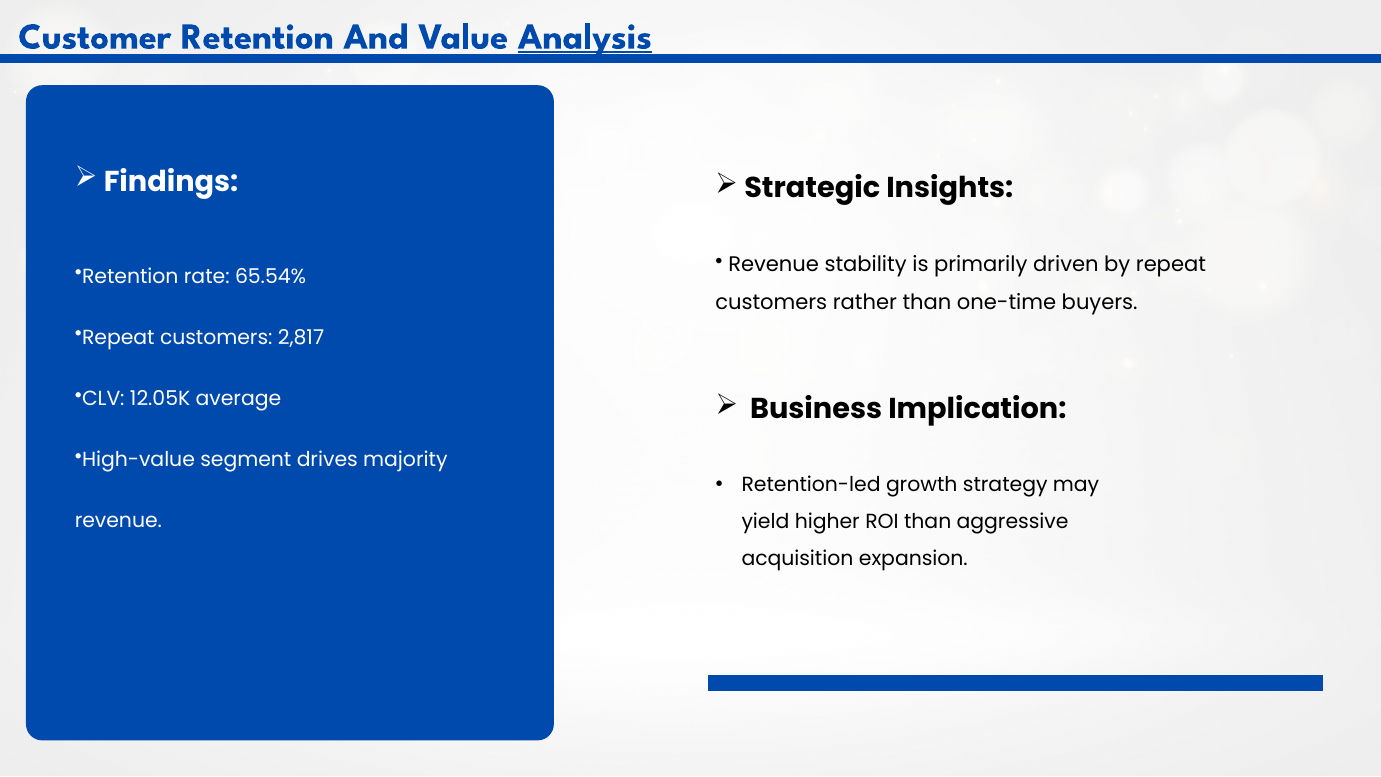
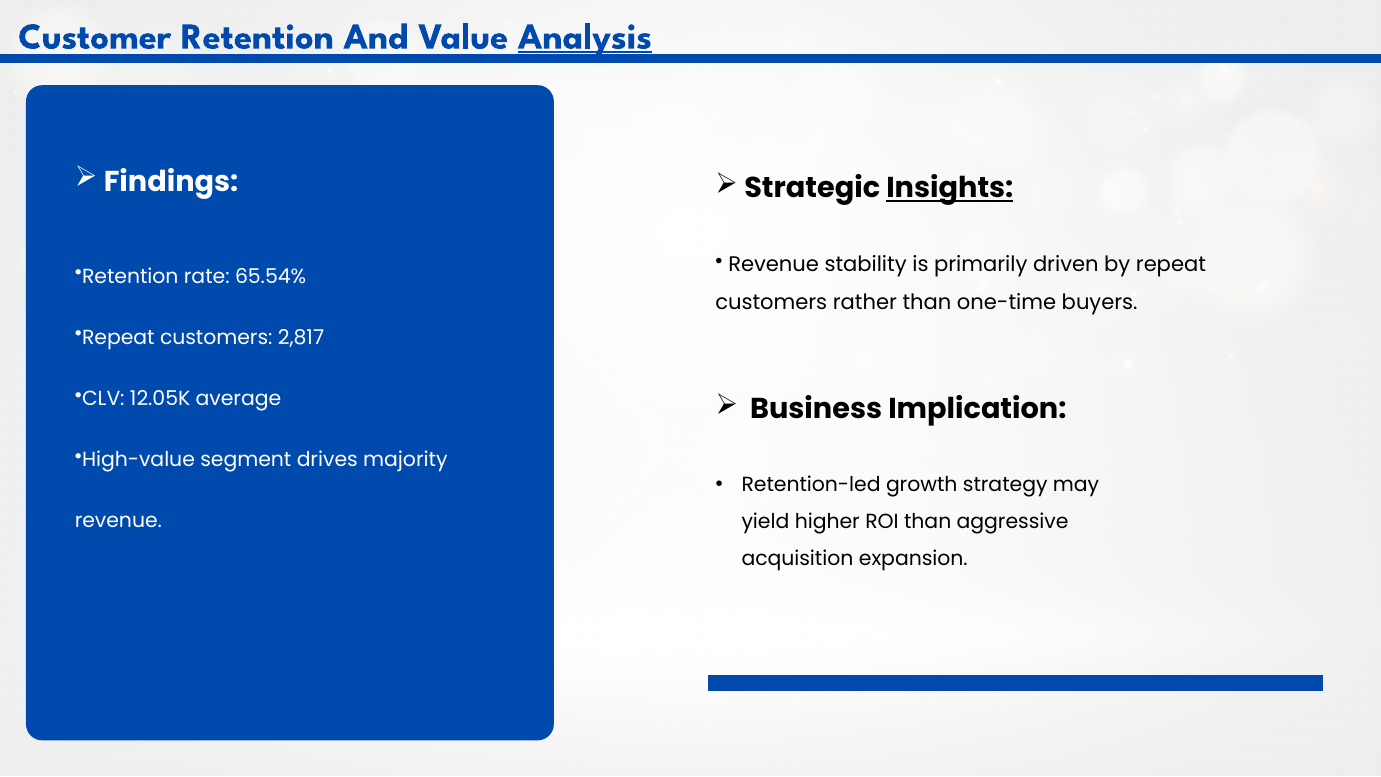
Insights underline: none -> present
